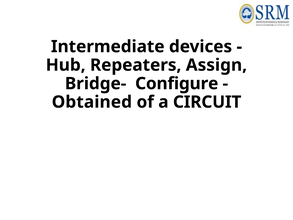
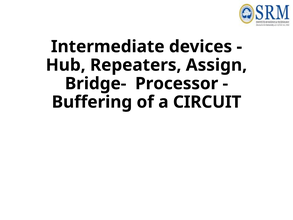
Configure: Configure -> Processor
Obtained: Obtained -> Buffering
